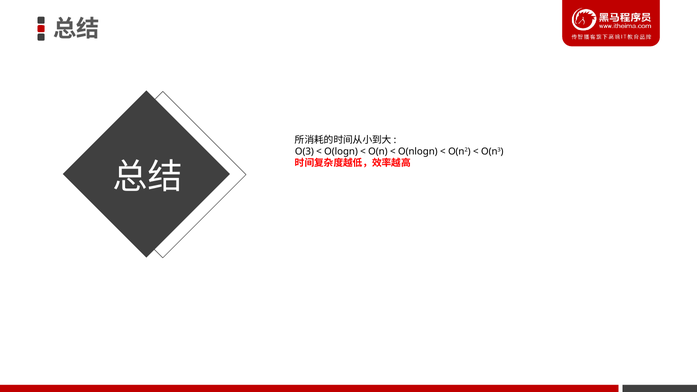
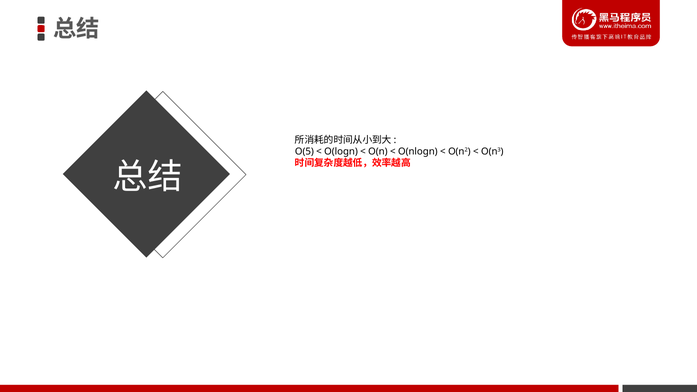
O(3: O(3 -> O(5
